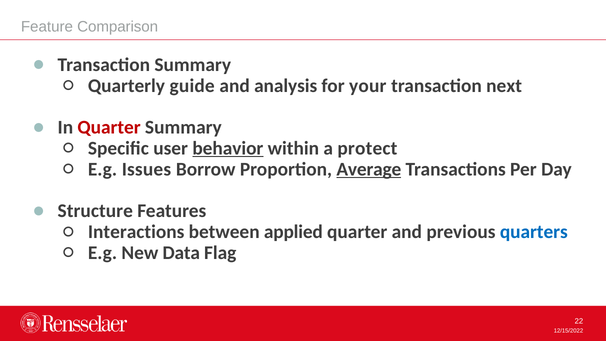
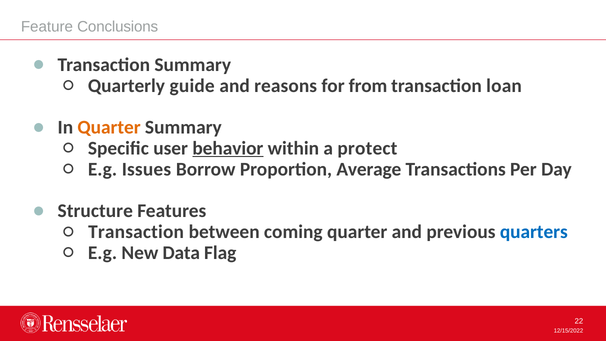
Comparison: Comparison -> Conclusions
analysis: analysis -> reasons
your: your -> from
next: next -> loan
Quarter at (109, 127) colour: red -> orange
Average underline: present -> none
Interactions at (136, 232): Interactions -> Transaction
applied: applied -> coming
